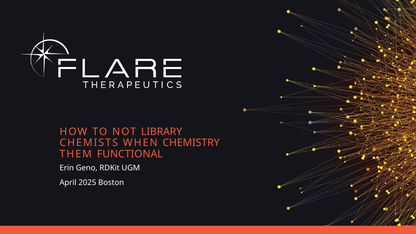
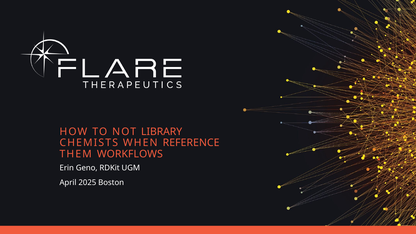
CHEMISTRY: CHEMISTRY -> REFERENCE
FUNCTIONAL: FUNCTIONAL -> WORKFLOWS
